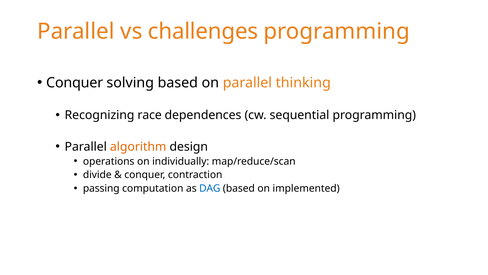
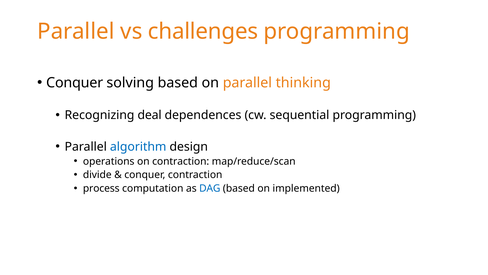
race: race -> deal
algorithm colour: orange -> blue
on individually: individually -> contraction
passing: passing -> process
